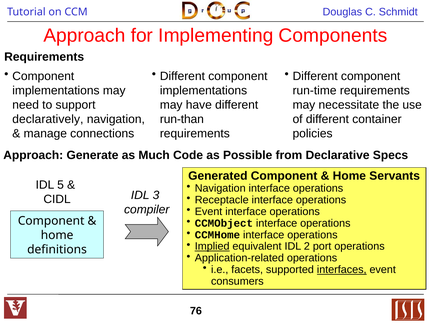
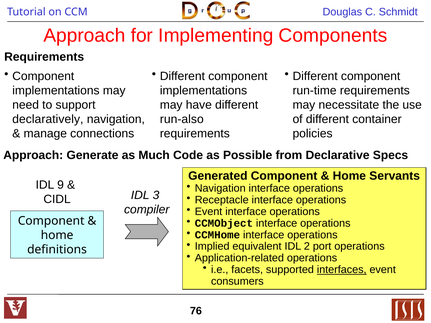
run-than: run-than -> run-also
5: 5 -> 9
Implied underline: present -> none
